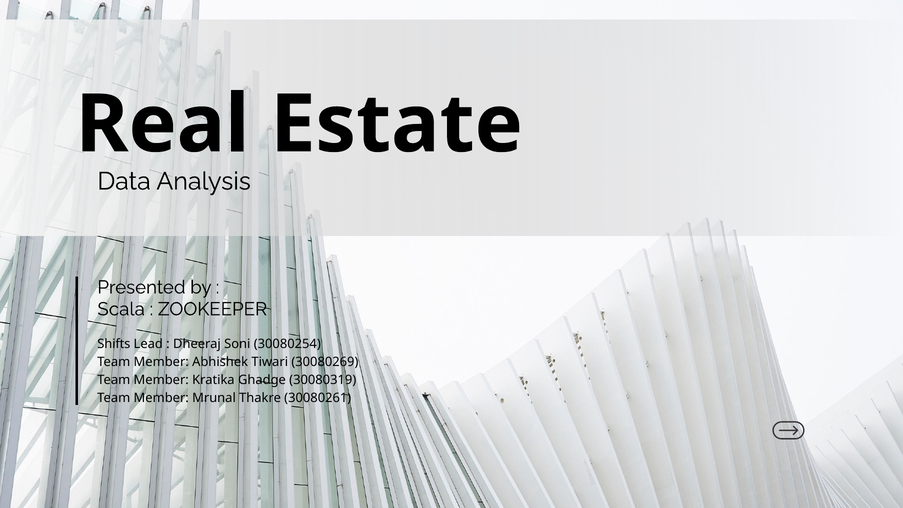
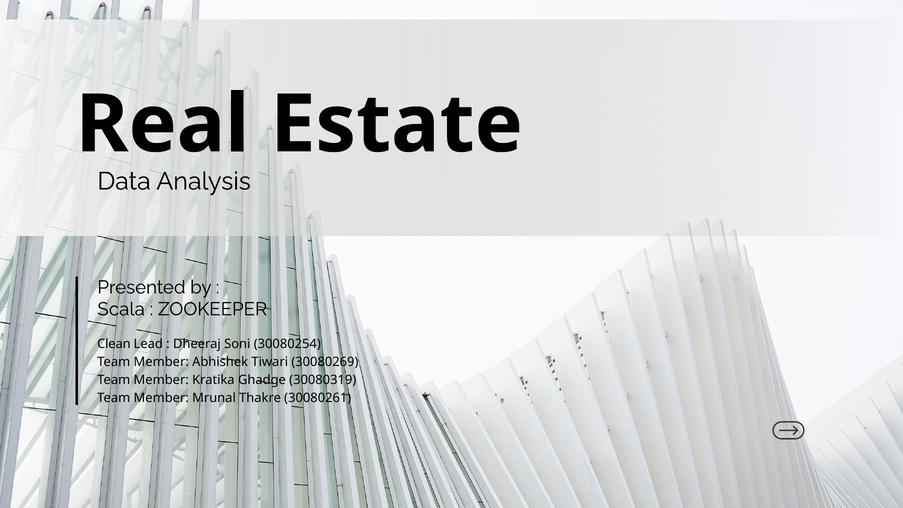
Shifts: Shifts -> Clean
